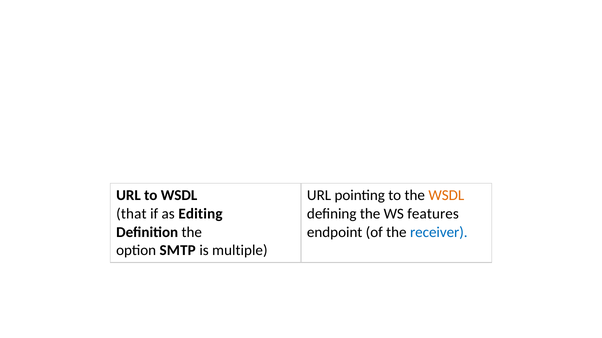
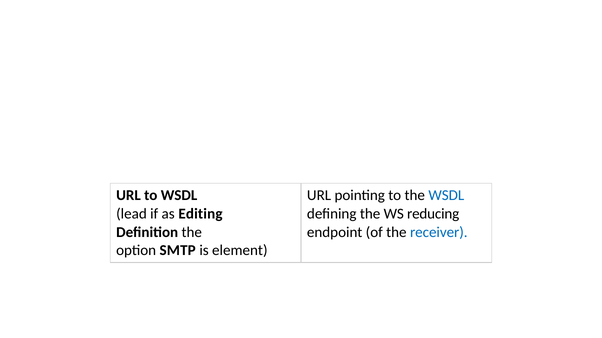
WSDL at (446, 196) colour: orange -> blue
that: that -> lead
features: features -> reducing
multiple: multiple -> element
